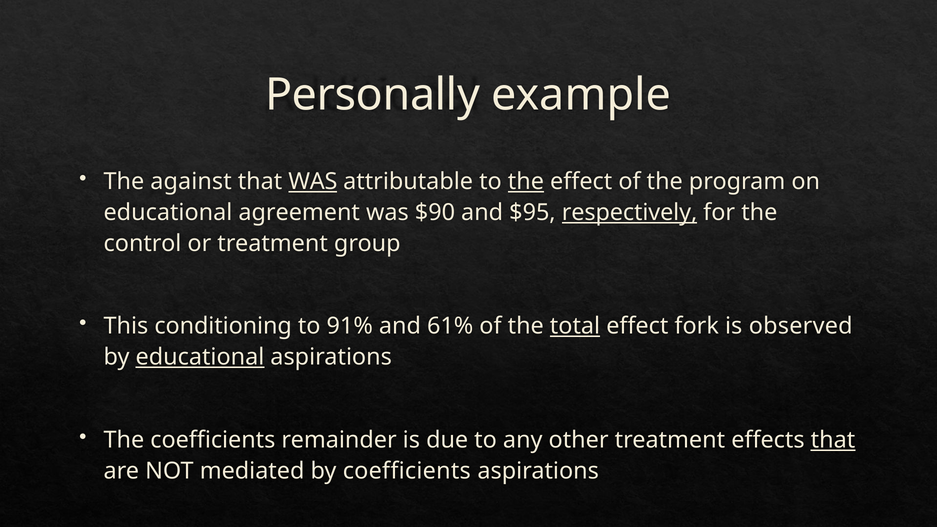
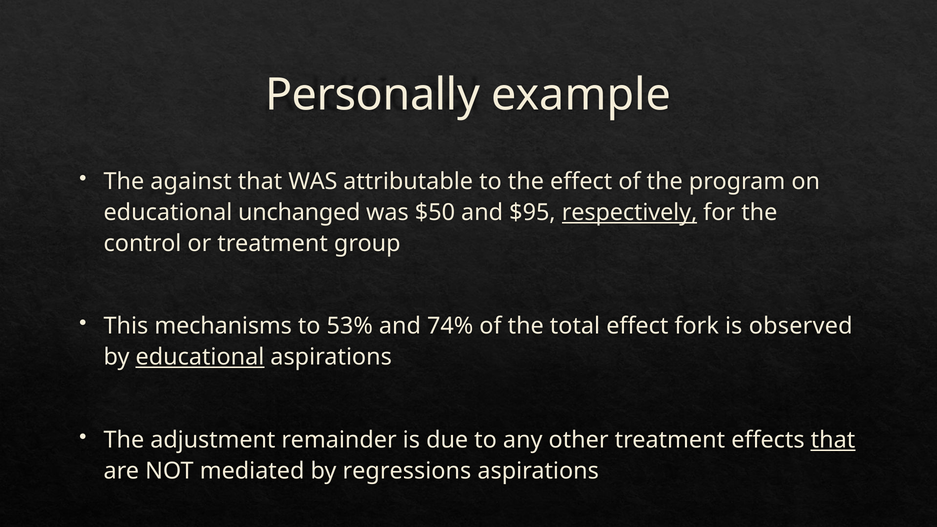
WAS at (313, 182) underline: present -> none
the at (526, 182) underline: present -> none
agreement: agreement -> unchanged
$90: $90 -> $50
conditioning: conditioning -> mechanisms
91%: 91% -> 53%
61%: 61% -> 74%
total underline: present -> none
The coefficients: coefficients -> adjustment
by coefficients: coefficients -> regressions
